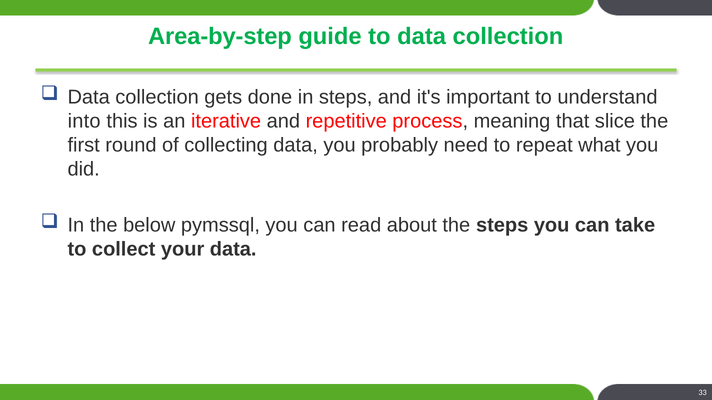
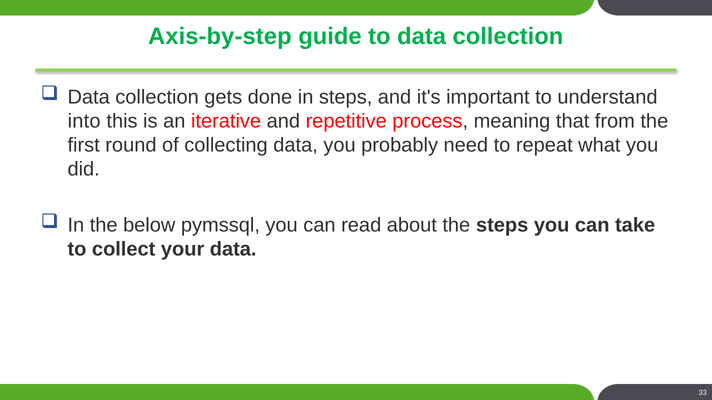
Area-by-step: Area-by-step -> Axis-by-step
slice: slice -> from
